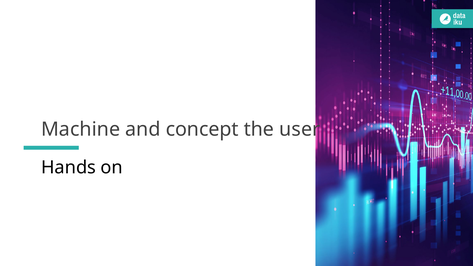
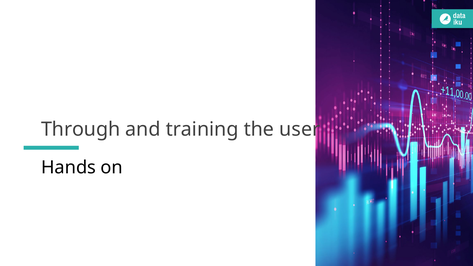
Machine: Machine -> Through
concept: concept -> training
